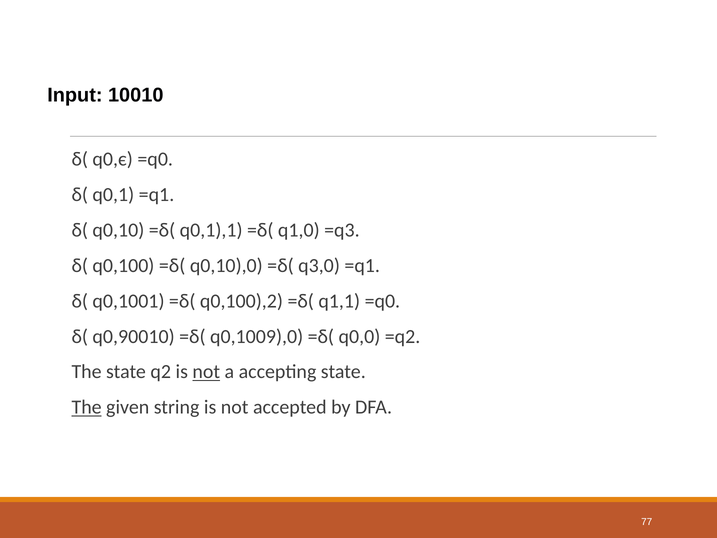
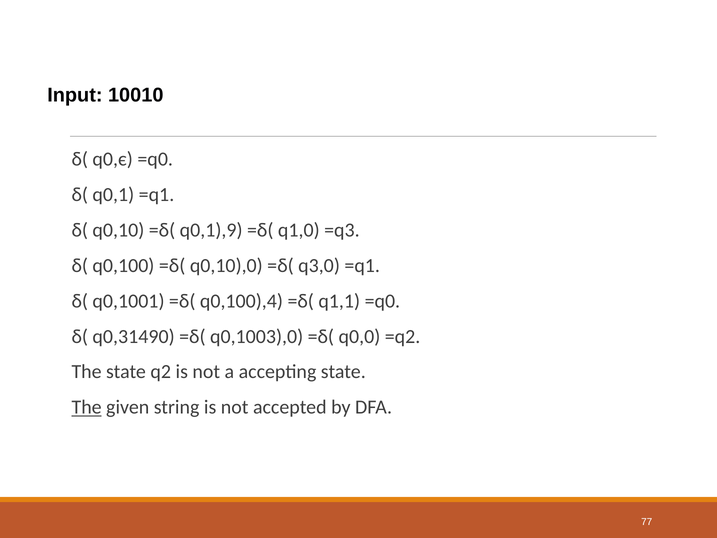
q0,1),1: q0,1),1 -> q0,1),9
q0,100),2: q0,100),2 -> q0,100),4
q0,90010: q0,90010 -> q0,31490
q0,1009),0: q0,1009),0 -> q0,1003),0
not at (206, 372) underline: present -> none
